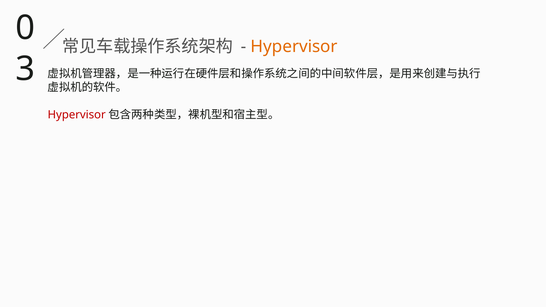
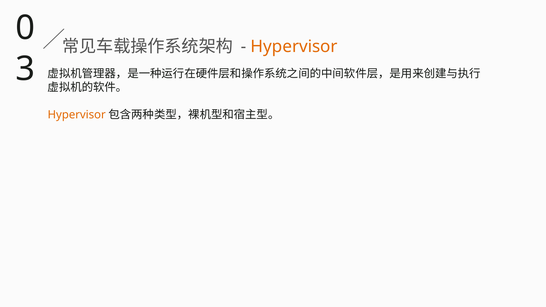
Hypervisor at (77, 115) colour: red -> orange
